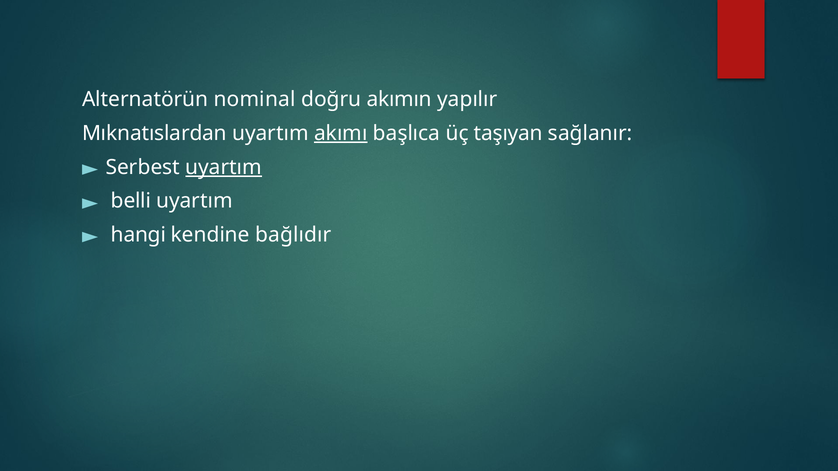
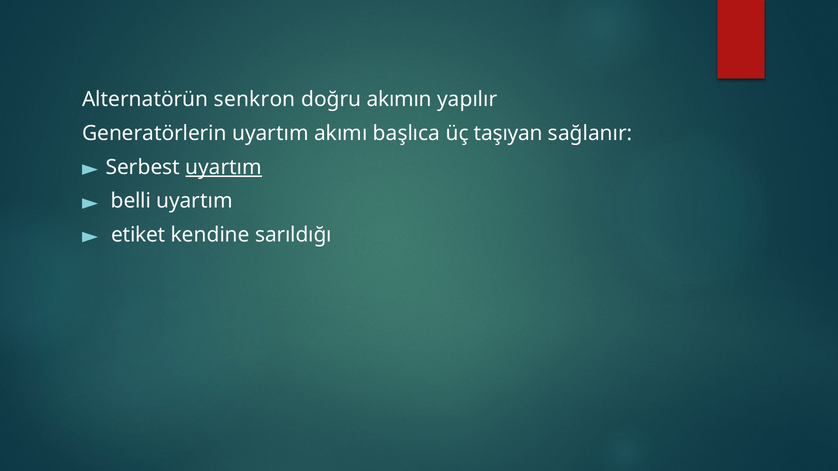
nominal: nominal -> senkron
Mıknatıslardan: Mıknatıslardan -> Generatörlerin
akımı underline: present -> none
hangi: hangi -> etiket
bağlıdır: bağlıdır -> sarıldığı
